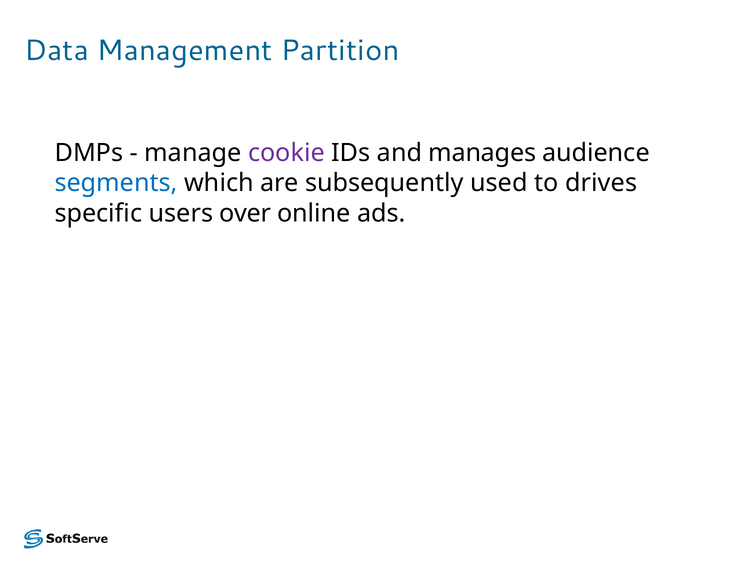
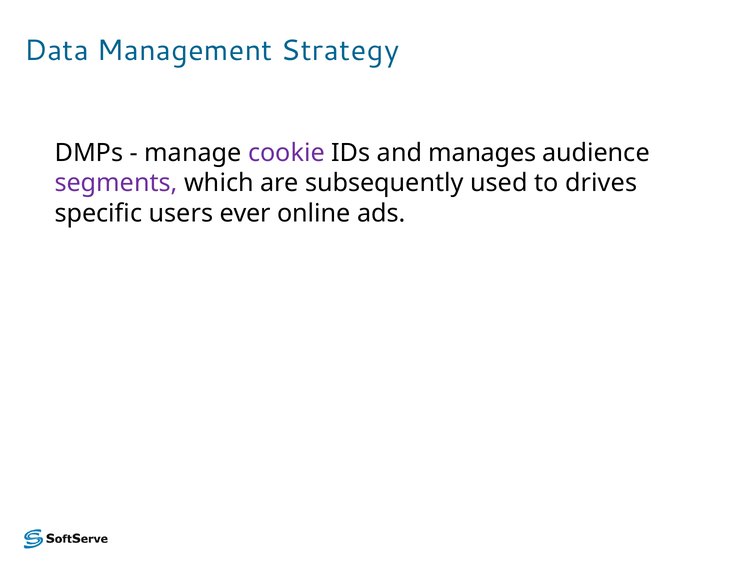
Partition: Partition -> Strategy
segments colour: blue -> purple
over: over -> ever
